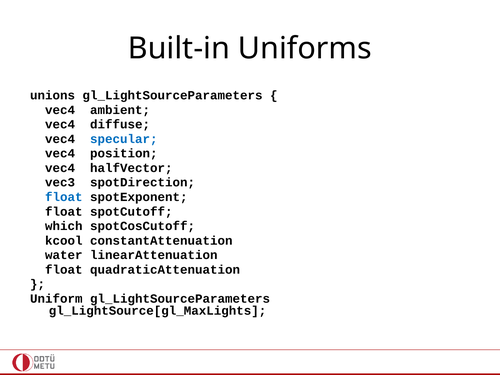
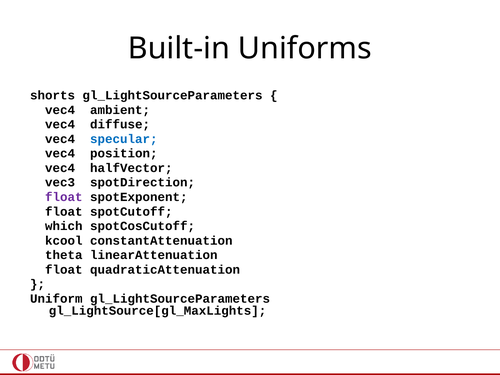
unions: unions -> shorts
float at (64, 197) colour: blue -> purple
water: water -> theta
